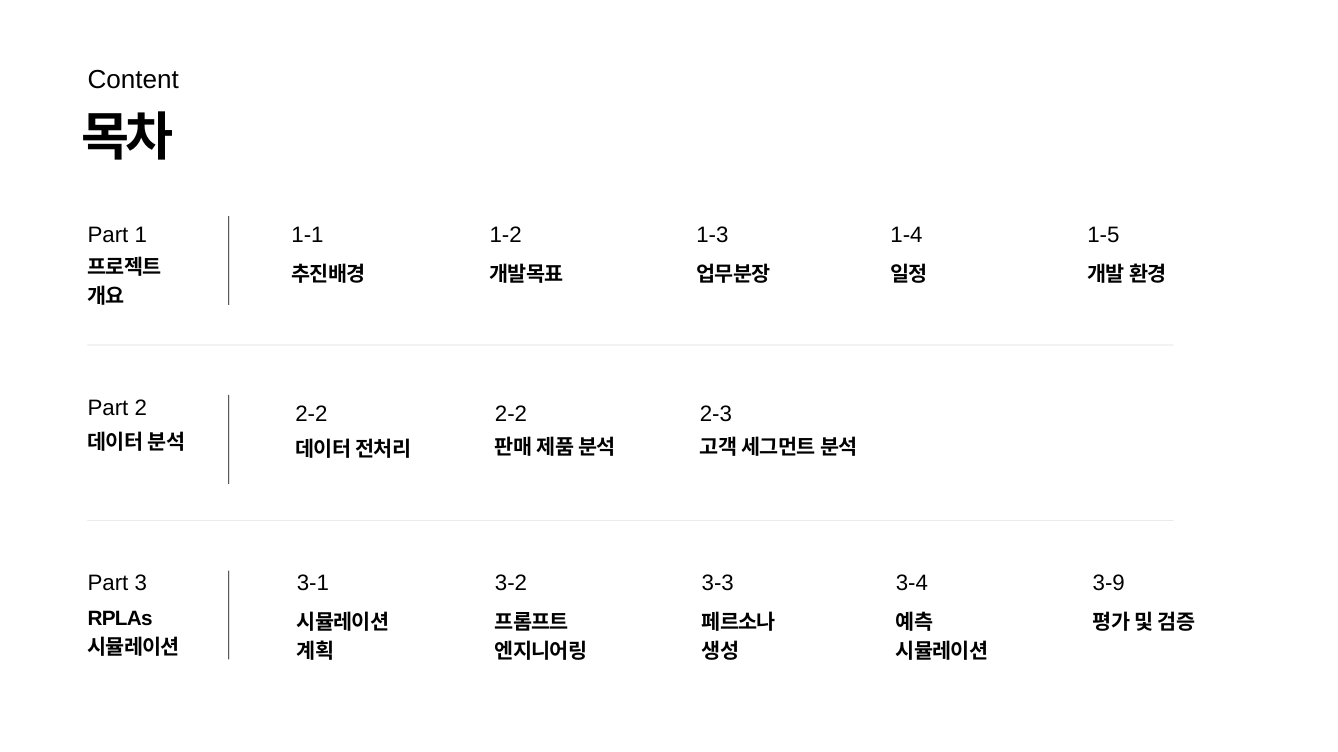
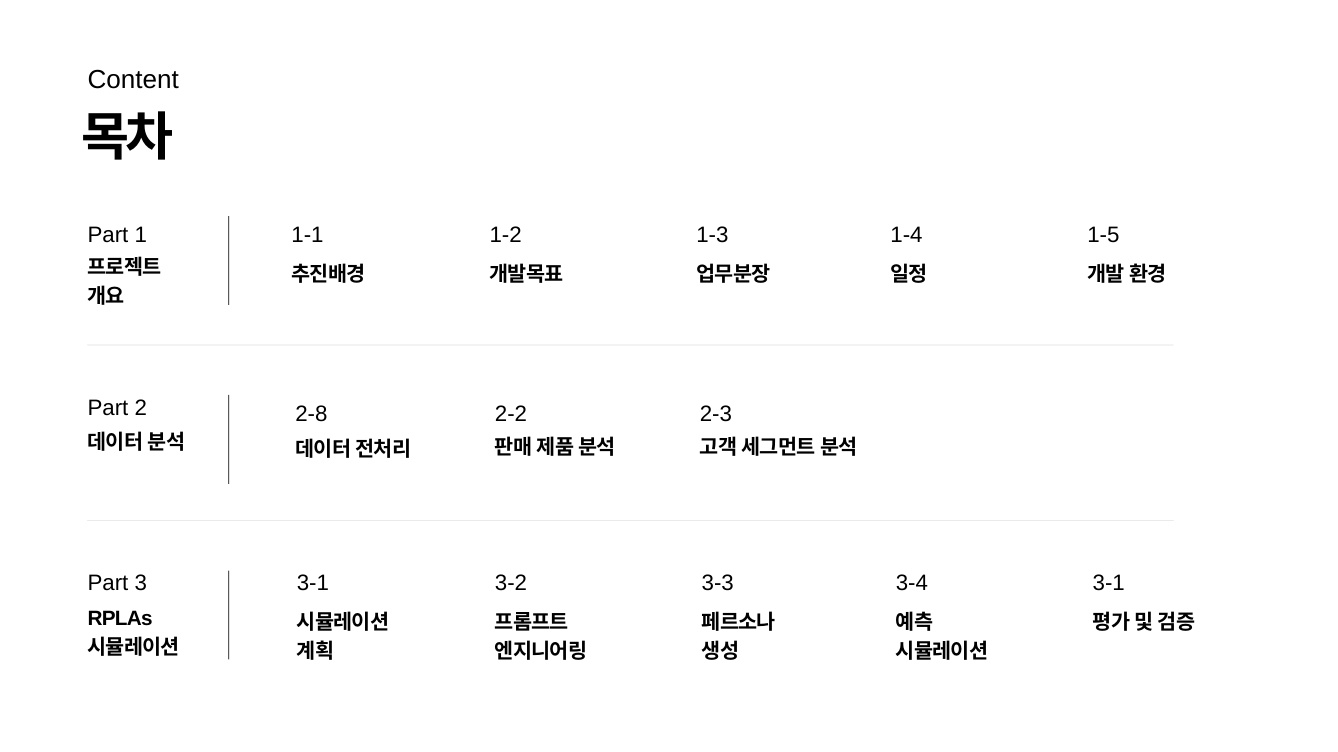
2 2-2: 2-2 -> 2-8
3-9 at (1109, 584): 3-9 -> 3-1
